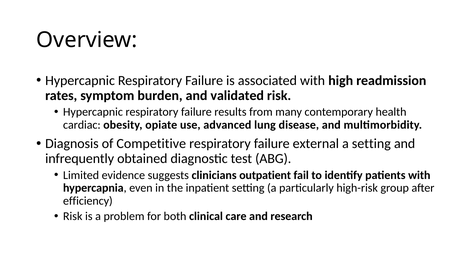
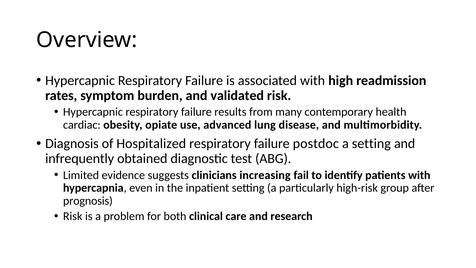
Competitive: Competitive -> Hospitalized
external: external -> postdoc
outpatient: outpatient -> increasing
efficiency: efficiency -> prognosis
